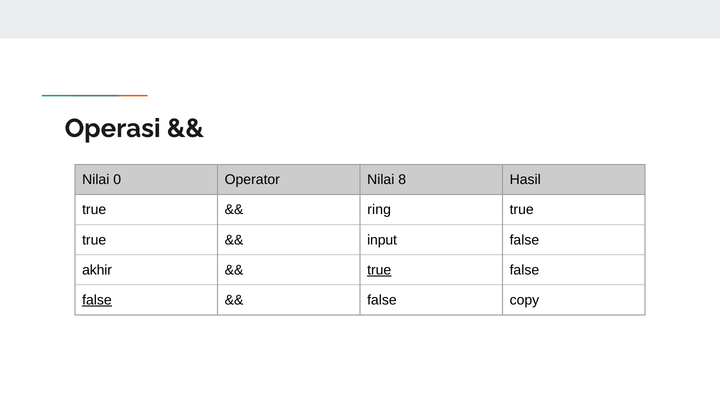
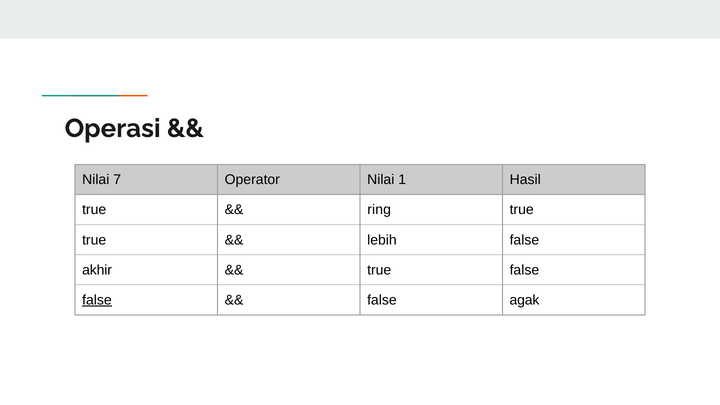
0: 0 -> 7
8: 8 -> 1
input: input -> lebih
true at (379, 270) underline: present -> none
copy: copy -> agak
